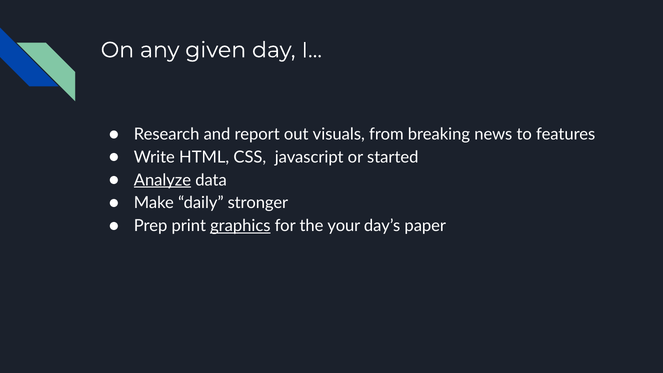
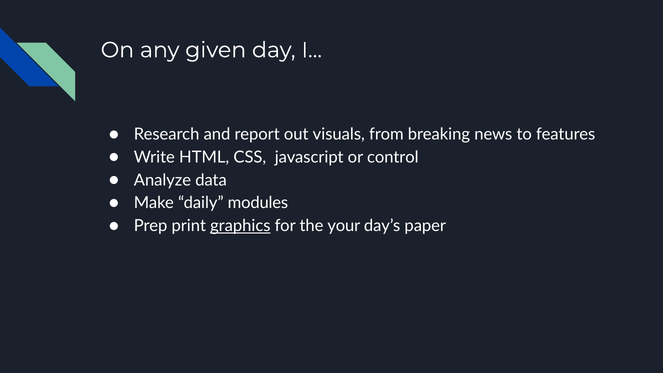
started: started -> control
Analyze underline: present -> none
stronger: stronger -> modules
